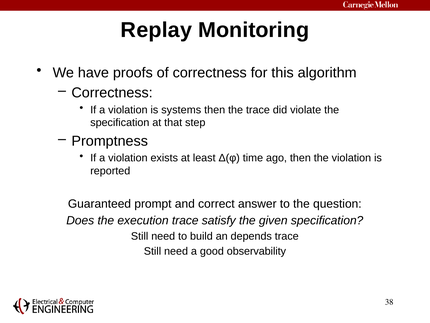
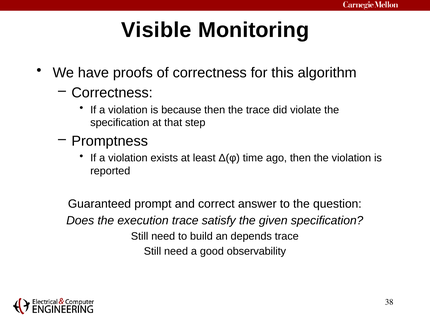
Replay: Replay -> Visible
systems: systems -> because
